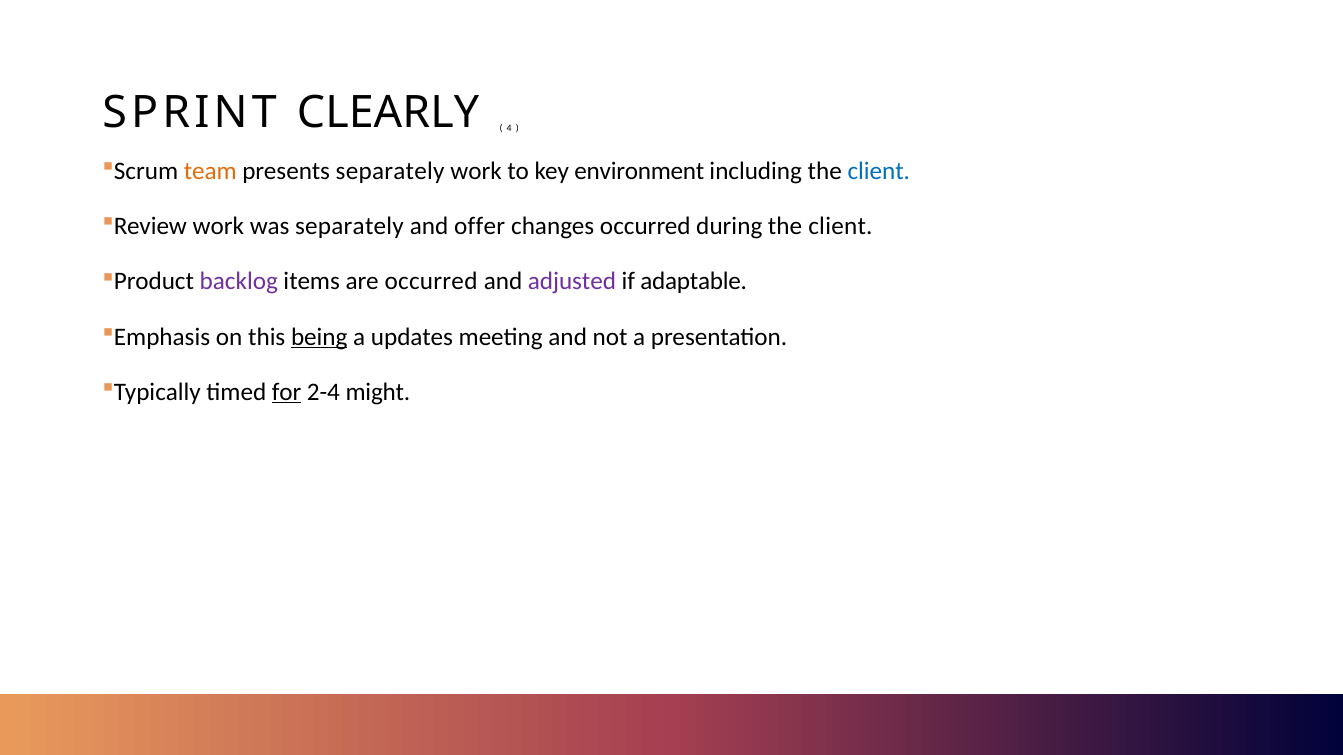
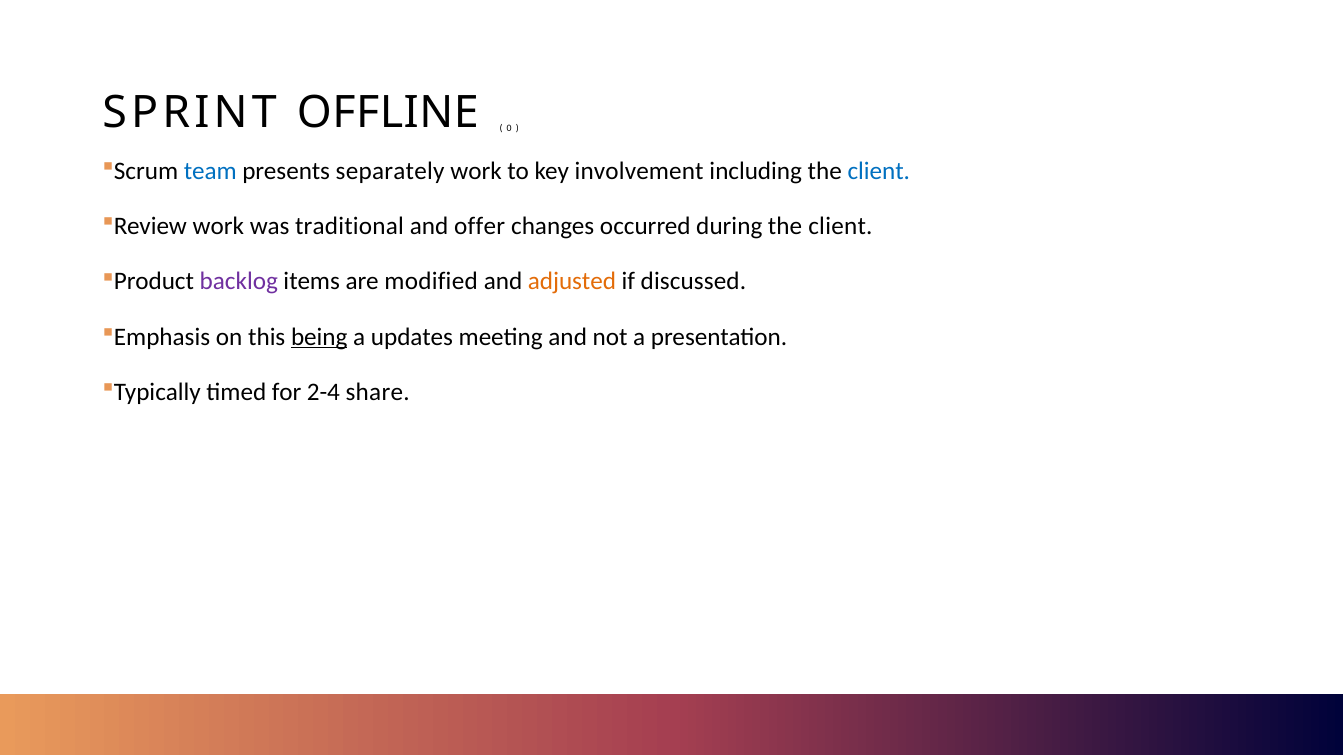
CLEARLY: CLEARLY -> OFFLINE
4: 4 -> 0
team colour: orange -> blue
environment: environment -> involvement
was separately: separately -> traditional
are occurred: occurred -> modified
adjusted colour: purple -> orange
adaptable: adaptable -> discussed
for underline: present -> none
might: might -> share
